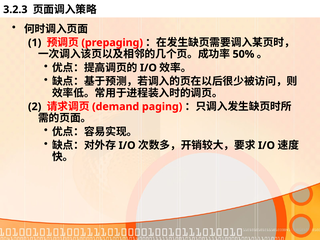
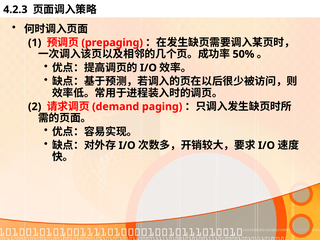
3.2.3: 3.2.3 -> 4.2.3
